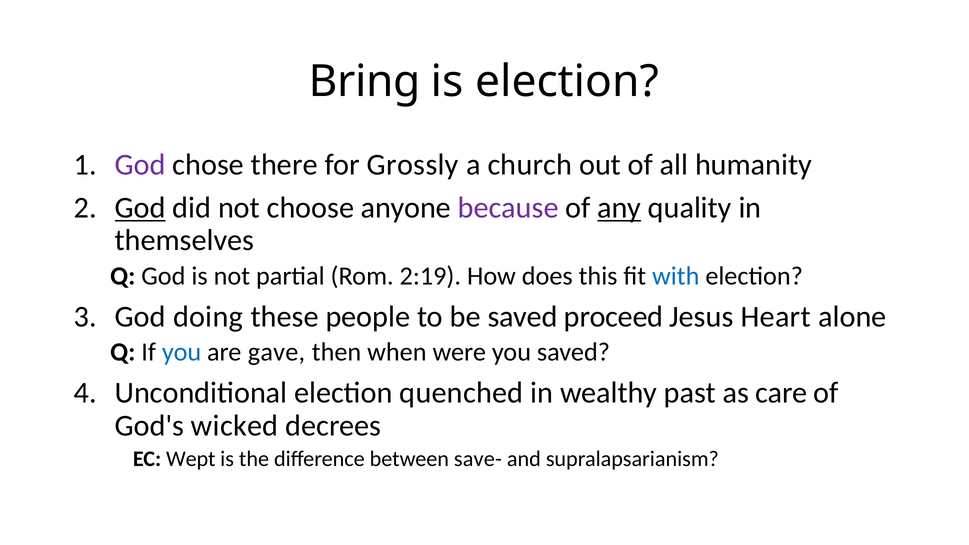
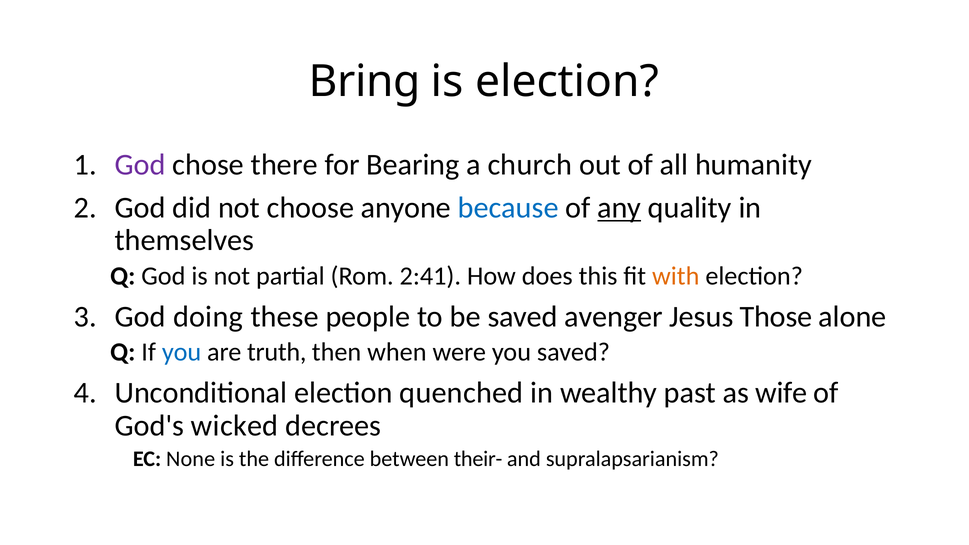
Grossly: Grossly -> Bearing
God at (140, 208) underline: present -> none
because colour: purple -> blue
2:19: 2:19 -> 2:41
with colour: blue -> orange
proceed: proceed -> avenger
Heart: Heart -> Those
gave: gave -> truth
care: care -> wife
Wept: Wept -> None
save-: save- -> their-
